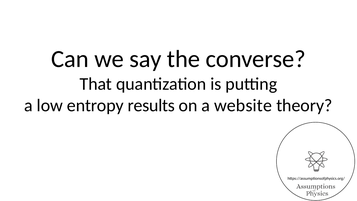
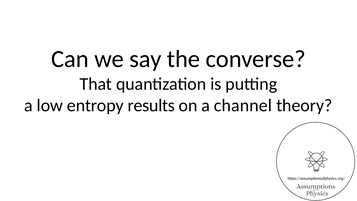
website: website -> channel
